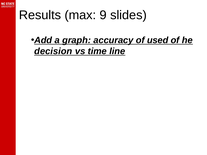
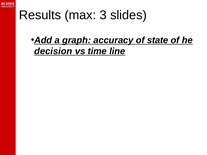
9: 9 -> 3
used: used -> state
